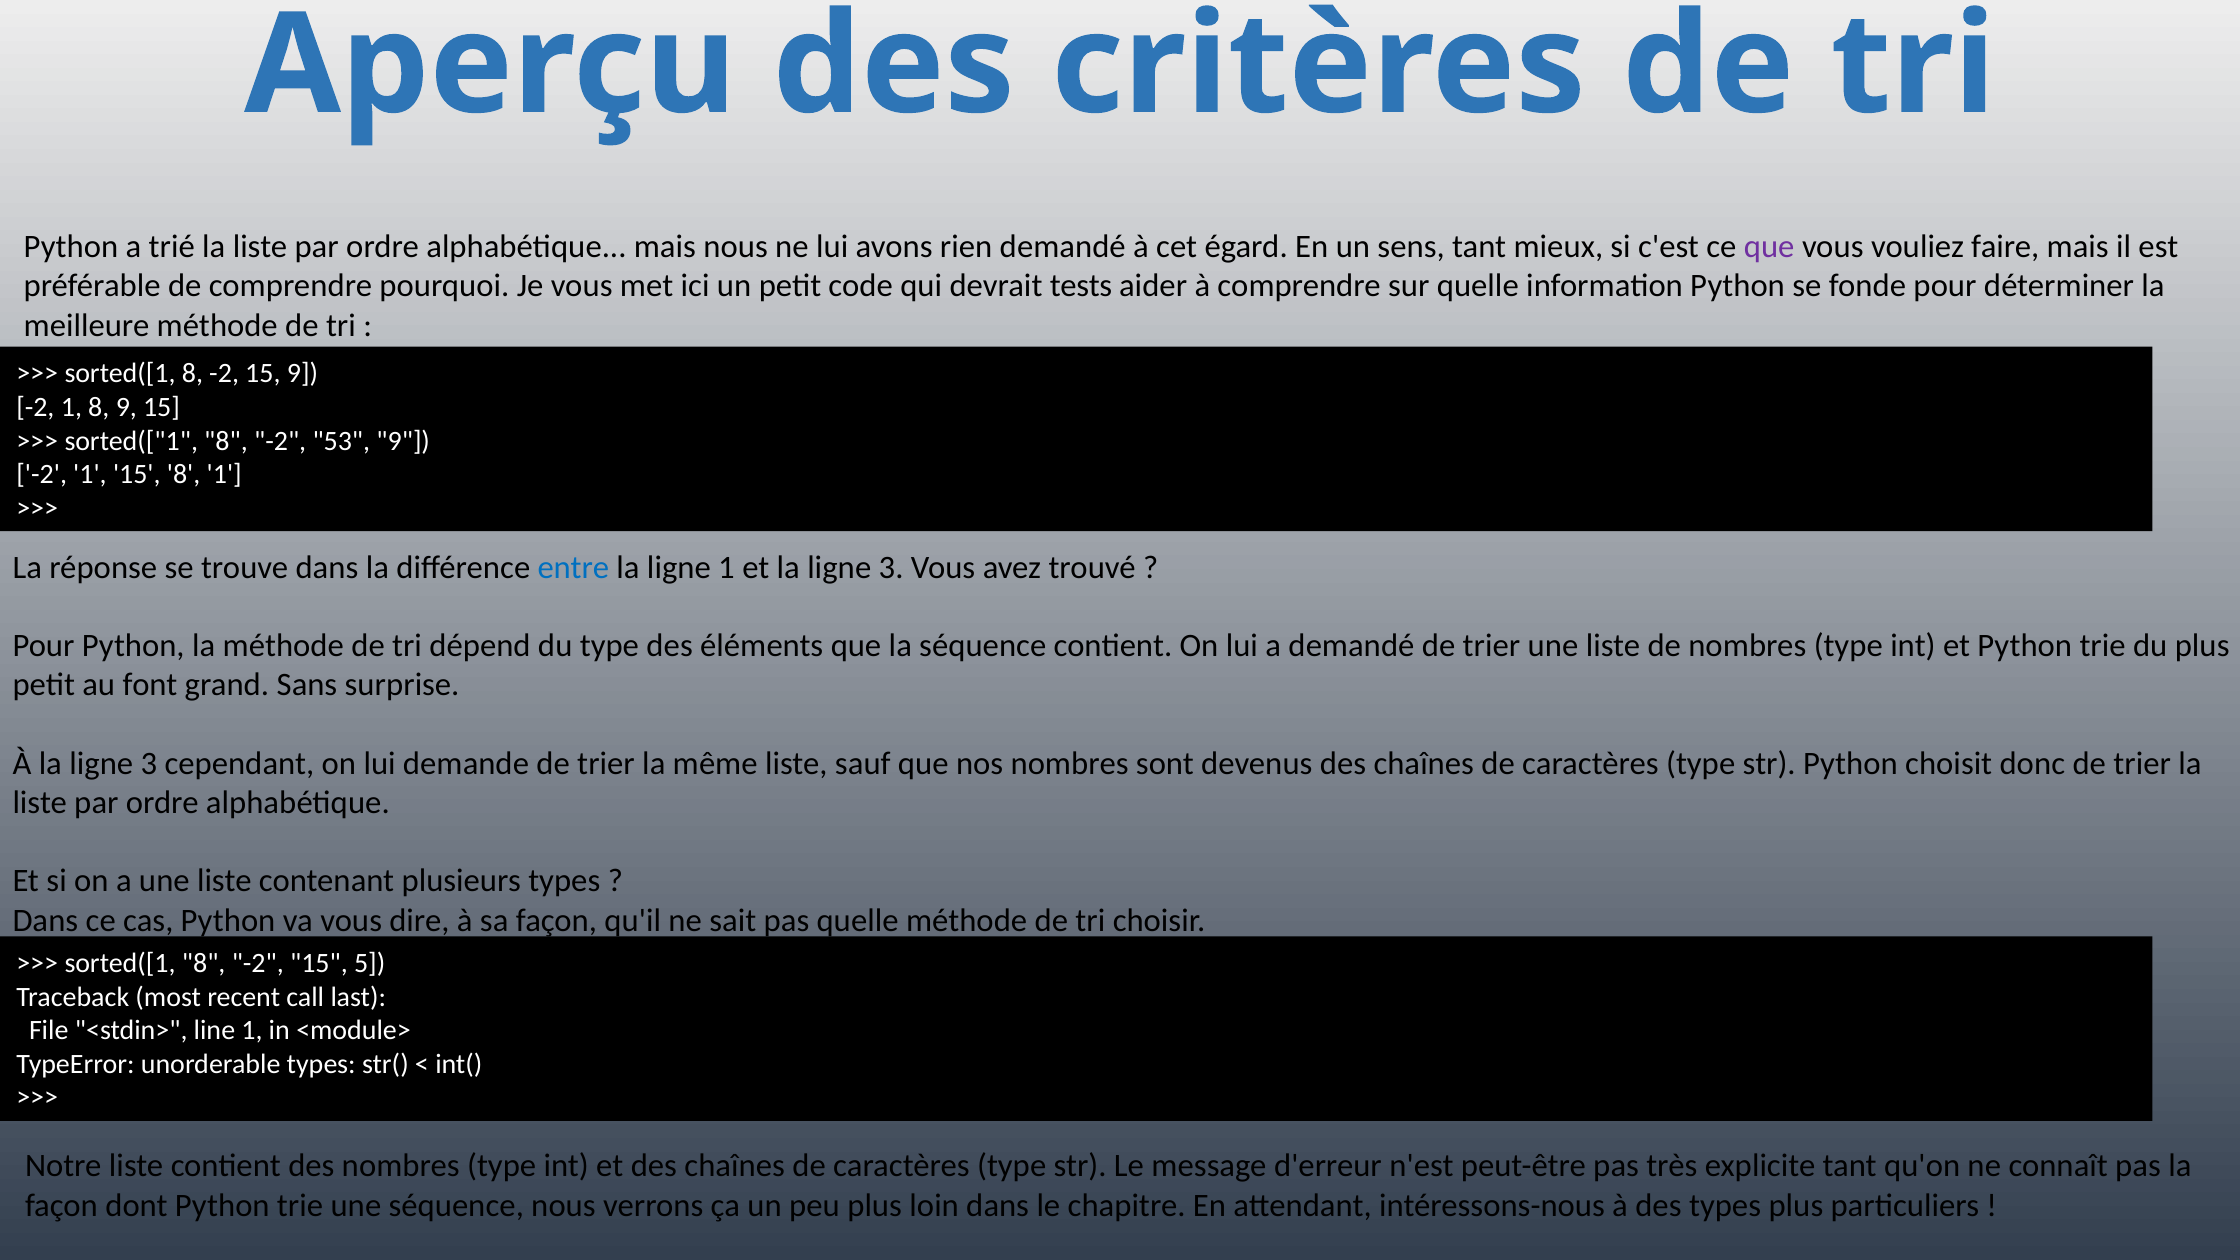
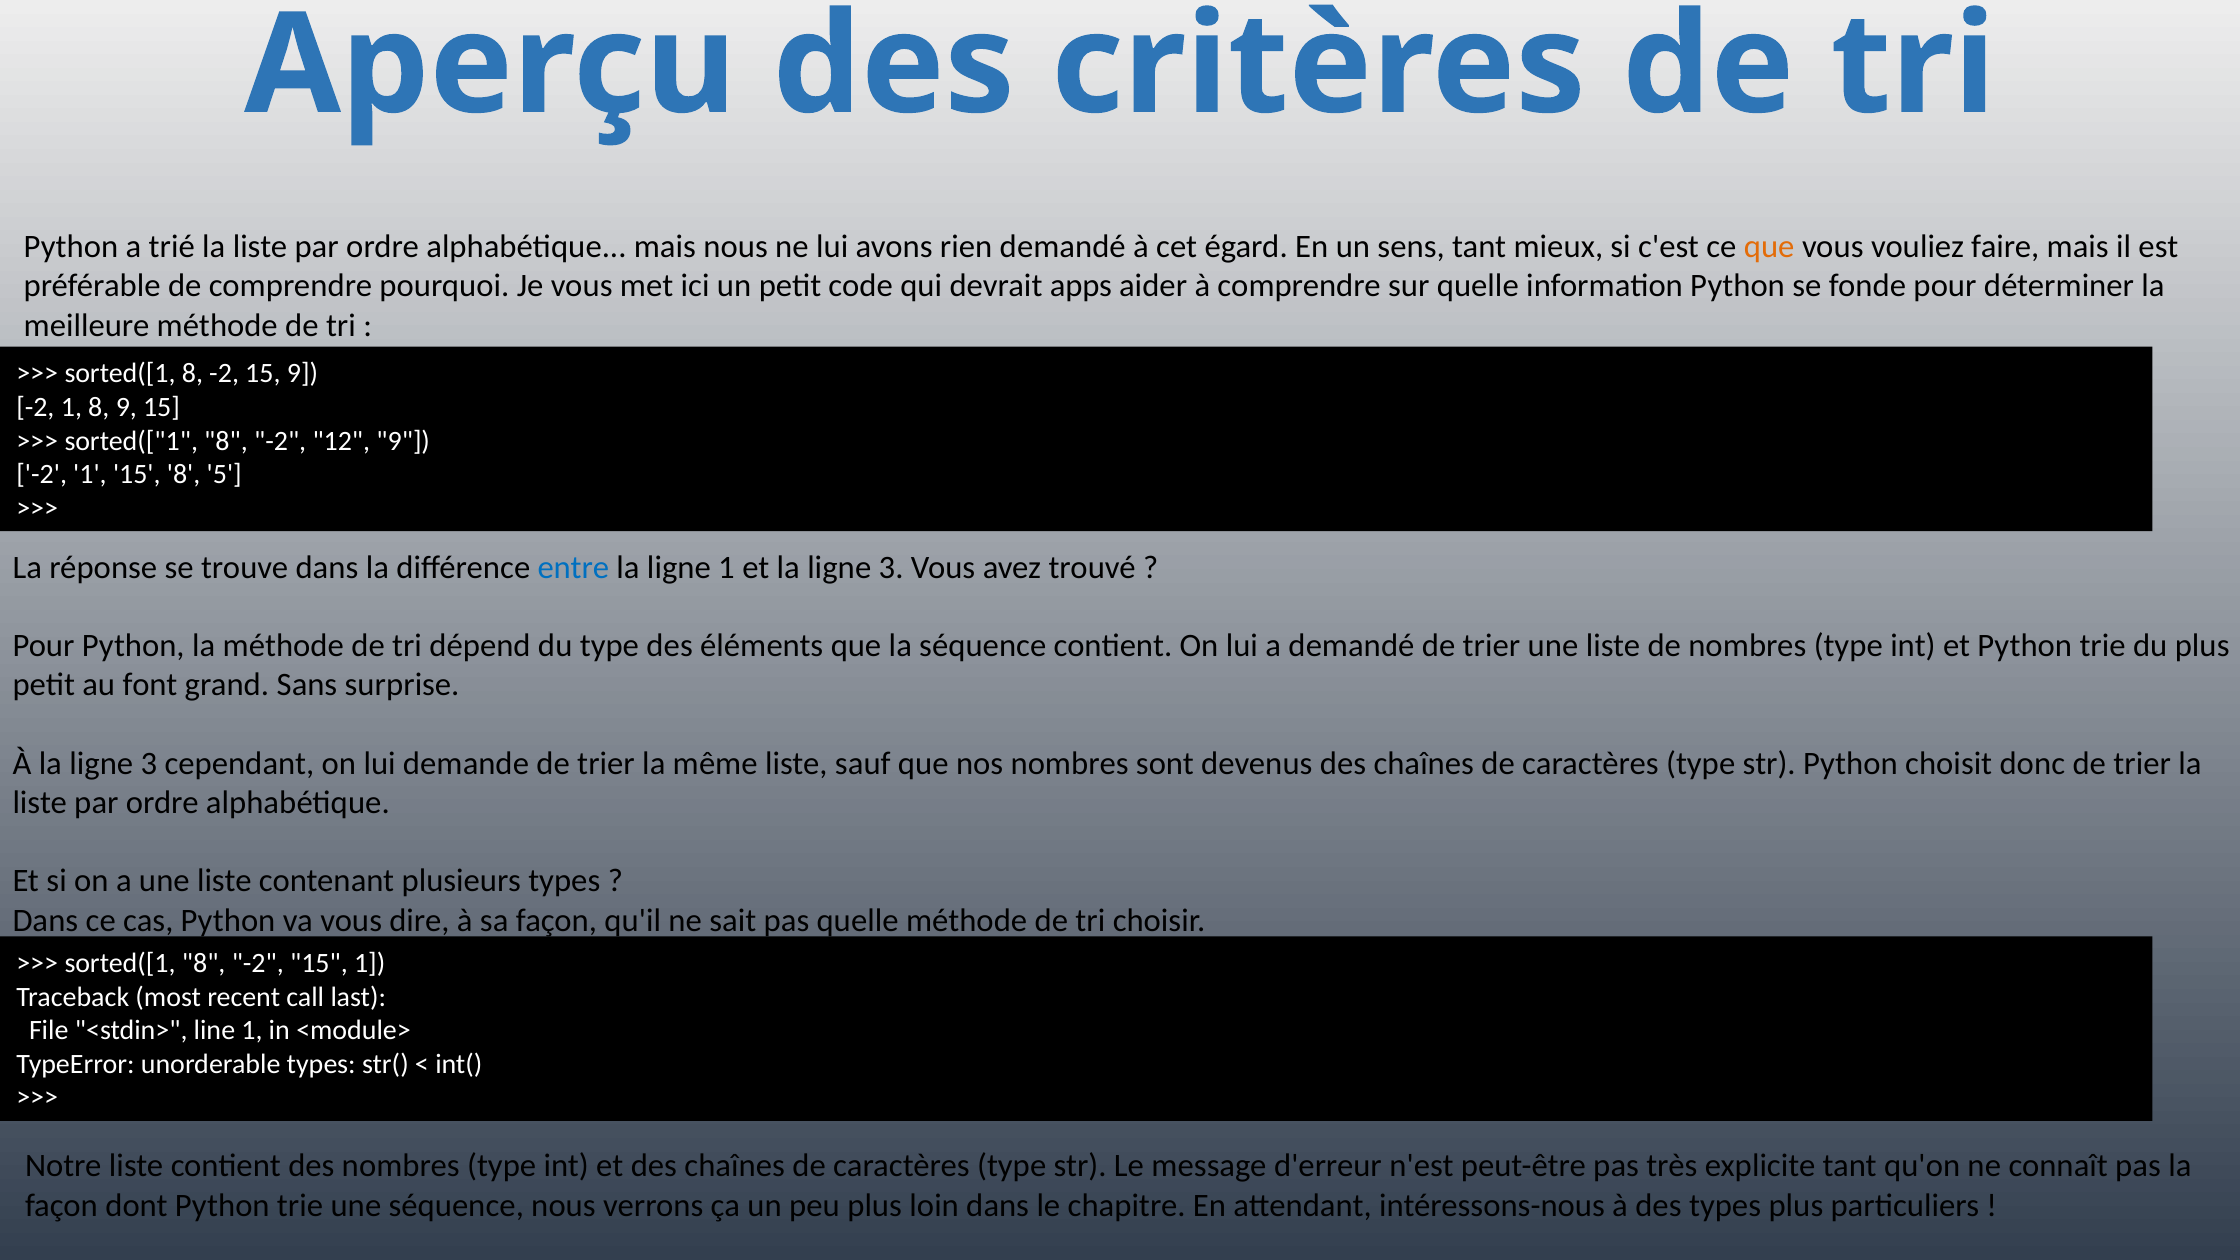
que at (1769, 247) colour: purple -> orange
tests: tests -> apps
53: 53 -> 12
8 1: 1 -> 5
15 5: 5 -> 1
